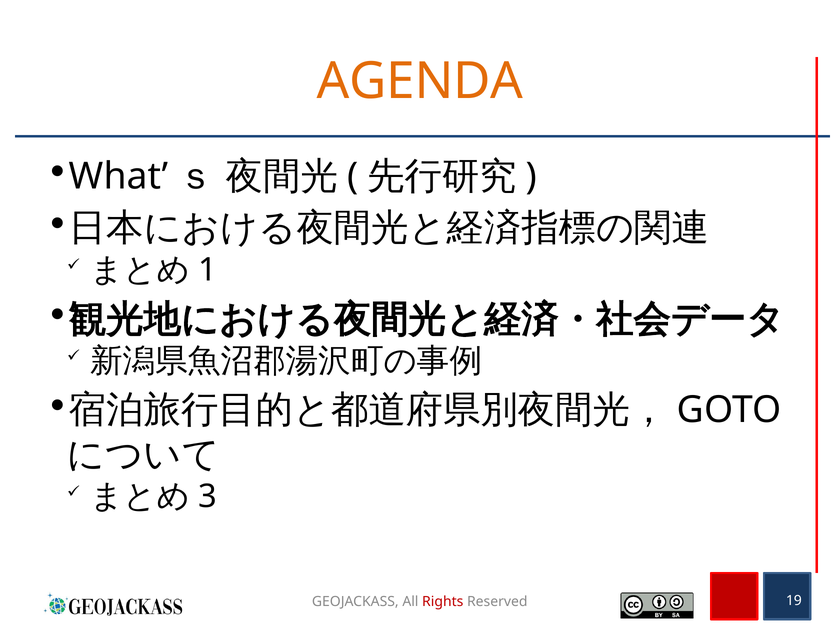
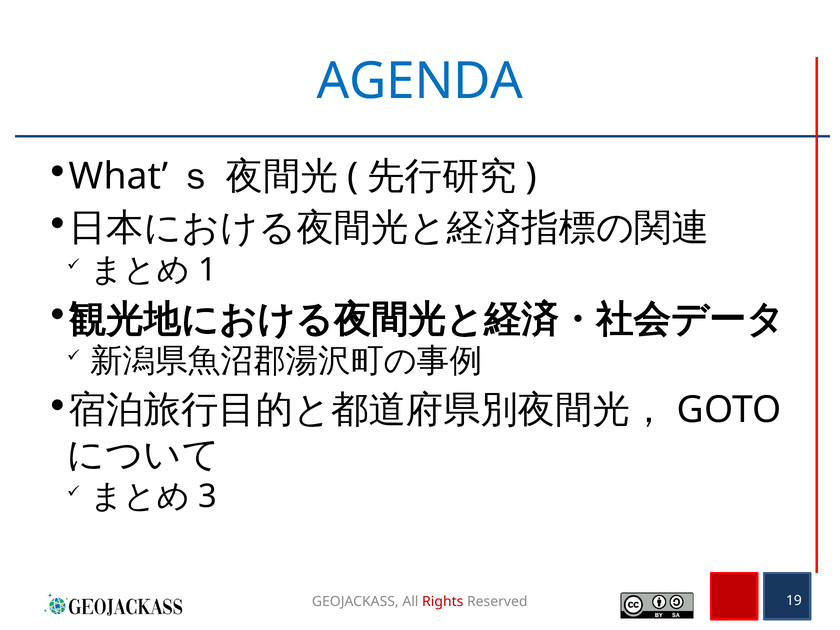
AGENDA colour: orange -> blue
